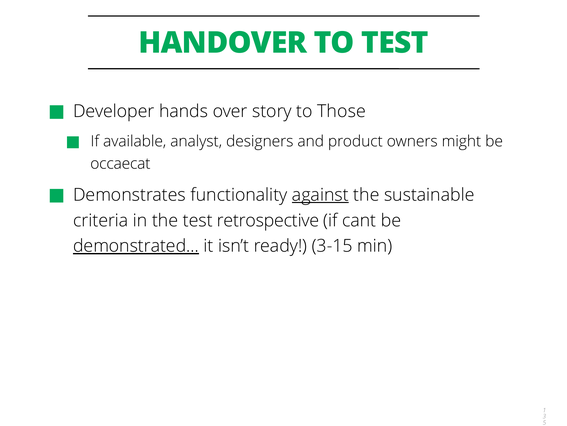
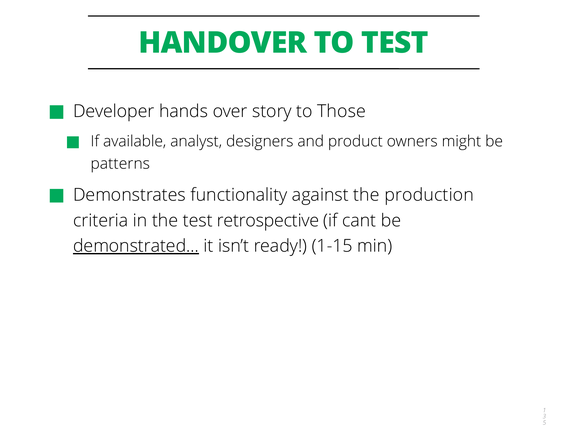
occaecat: occaecat -> patterns
against underline: present -> none
sustainable: sustainable -> production
3-15: 3-15 -> 1-15
